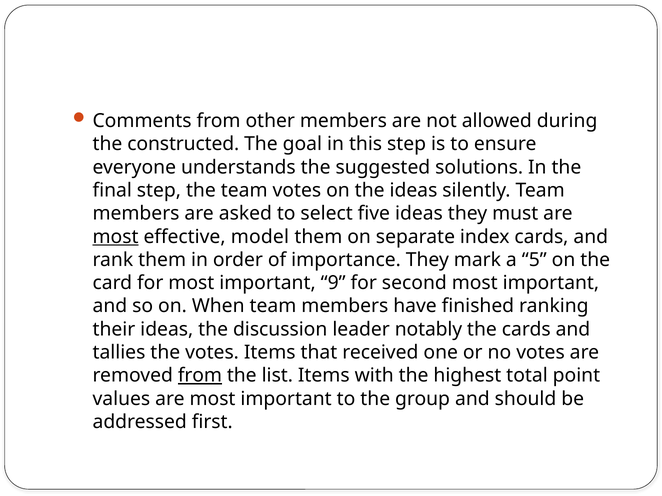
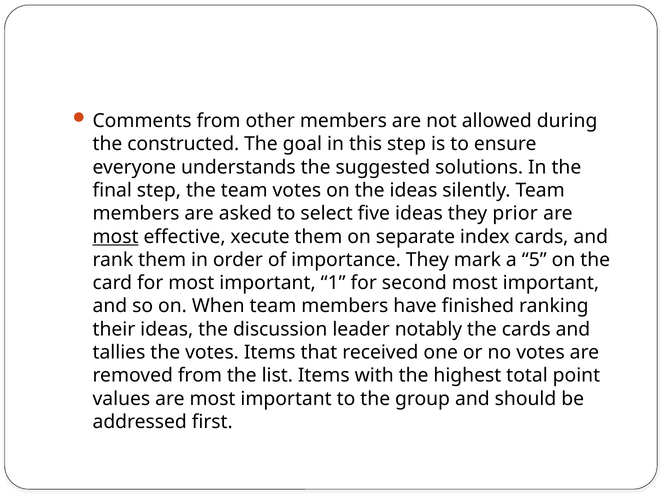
must: must -> prior
model: model -> xecute
9: 9 -> 1
from at (200, 376) underline: present -> none
